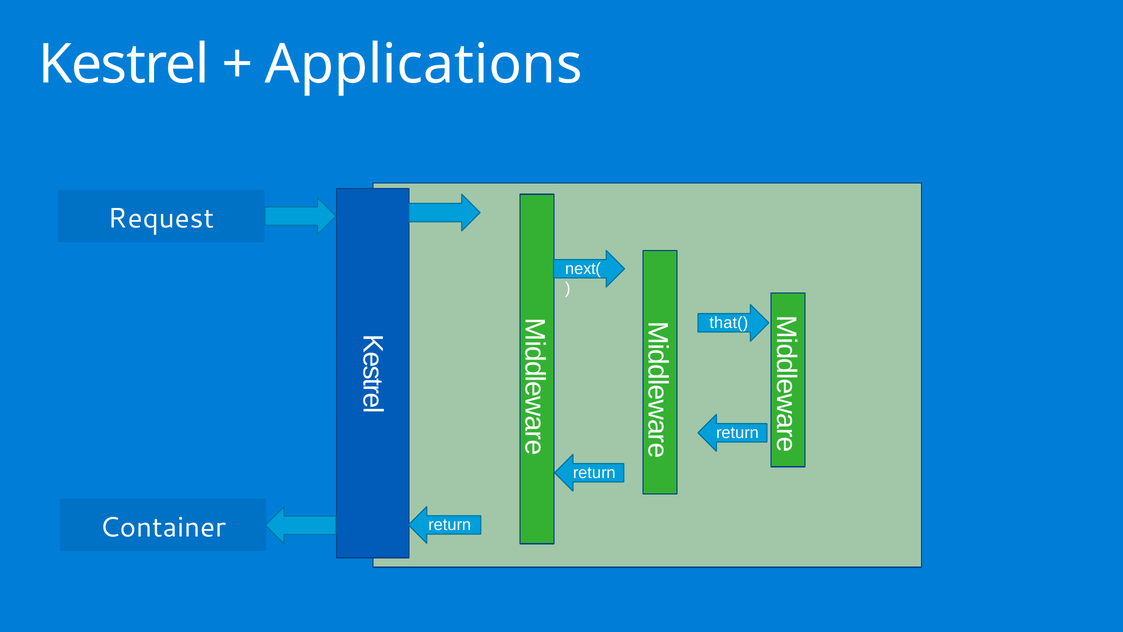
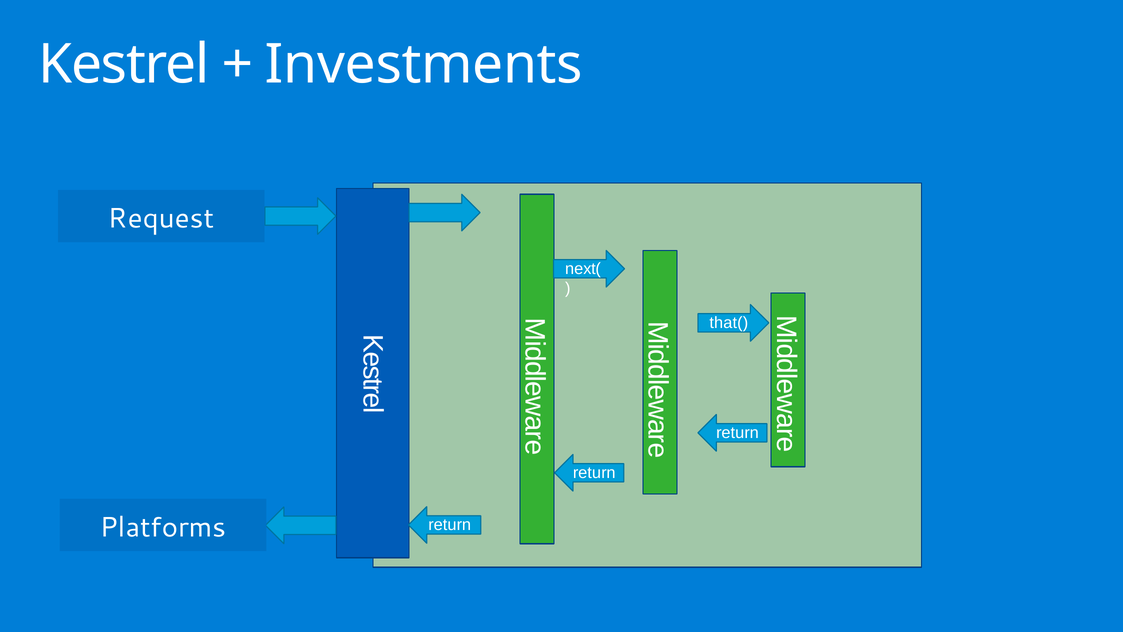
Applications: Applications -> Investments
Container: Container -> Platforms
